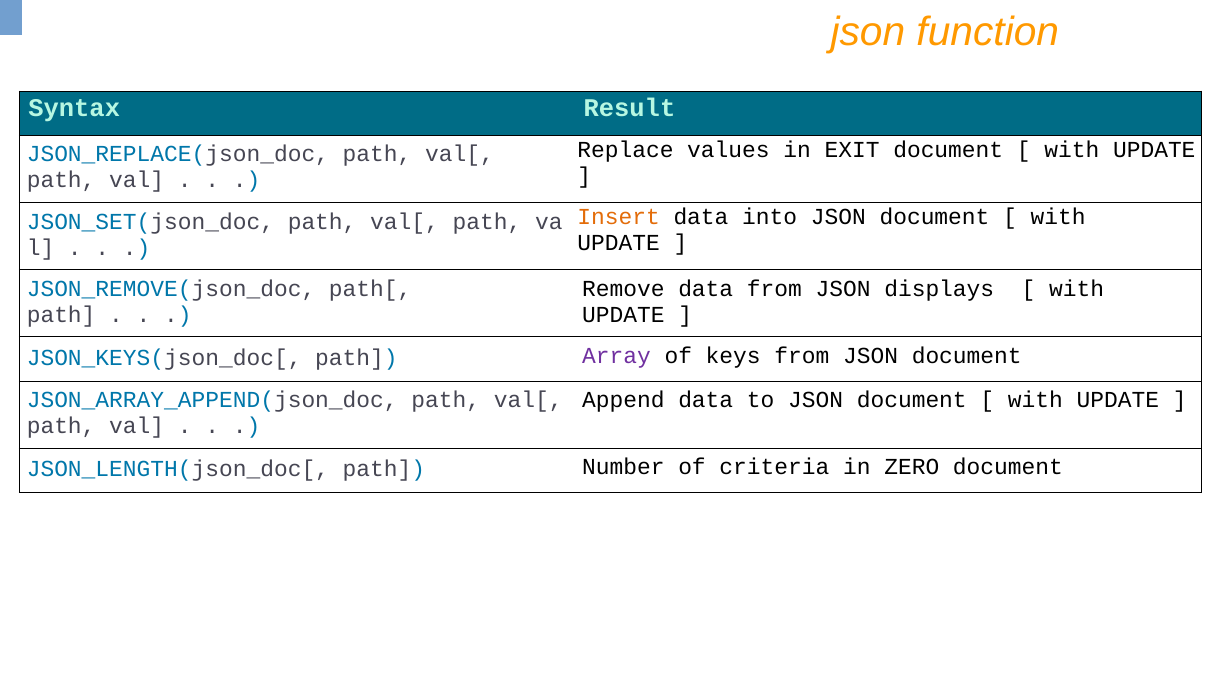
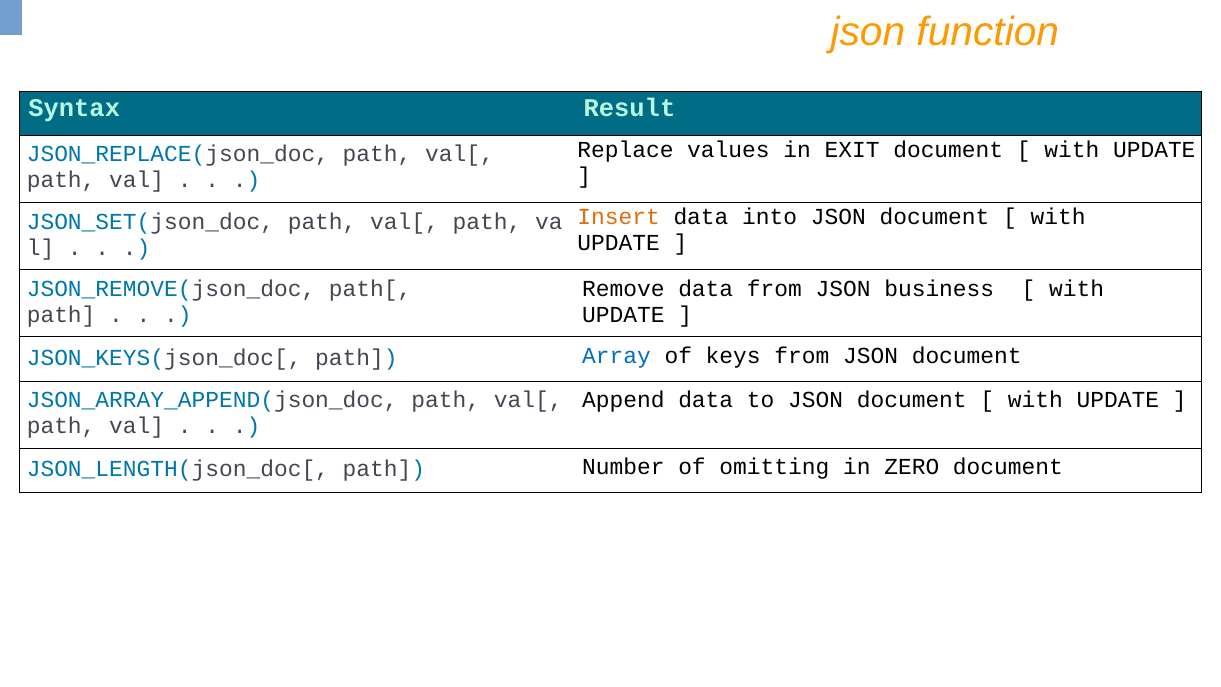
displays: displays -> business
Array colour: purple -> blue
criteria: criteria -> omitting
